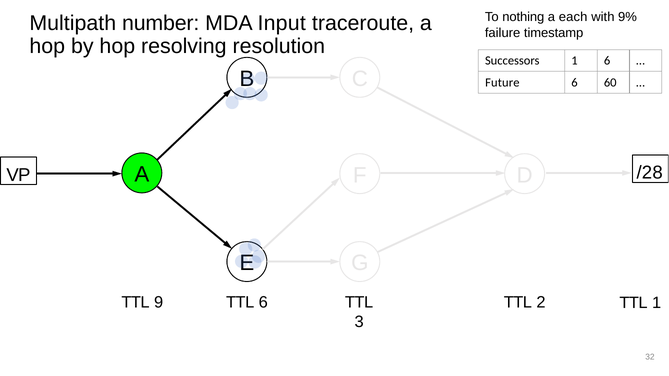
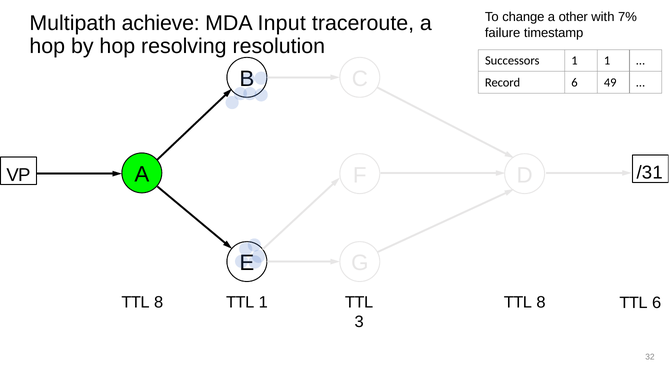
nothing: nothing -> change
each: each -> other
9%: 9% -> 7%
number: number -> achieve
1 6: 6 -> 1
Future: Future -> Record
60: 60 -> 49
/28: /28 -> /31
2 at (541, 303): 2 -> 8
9 at (159, 303): 9 -> 8
TTL 6: 6 -> 1
TTL 1: 1 -> 6
